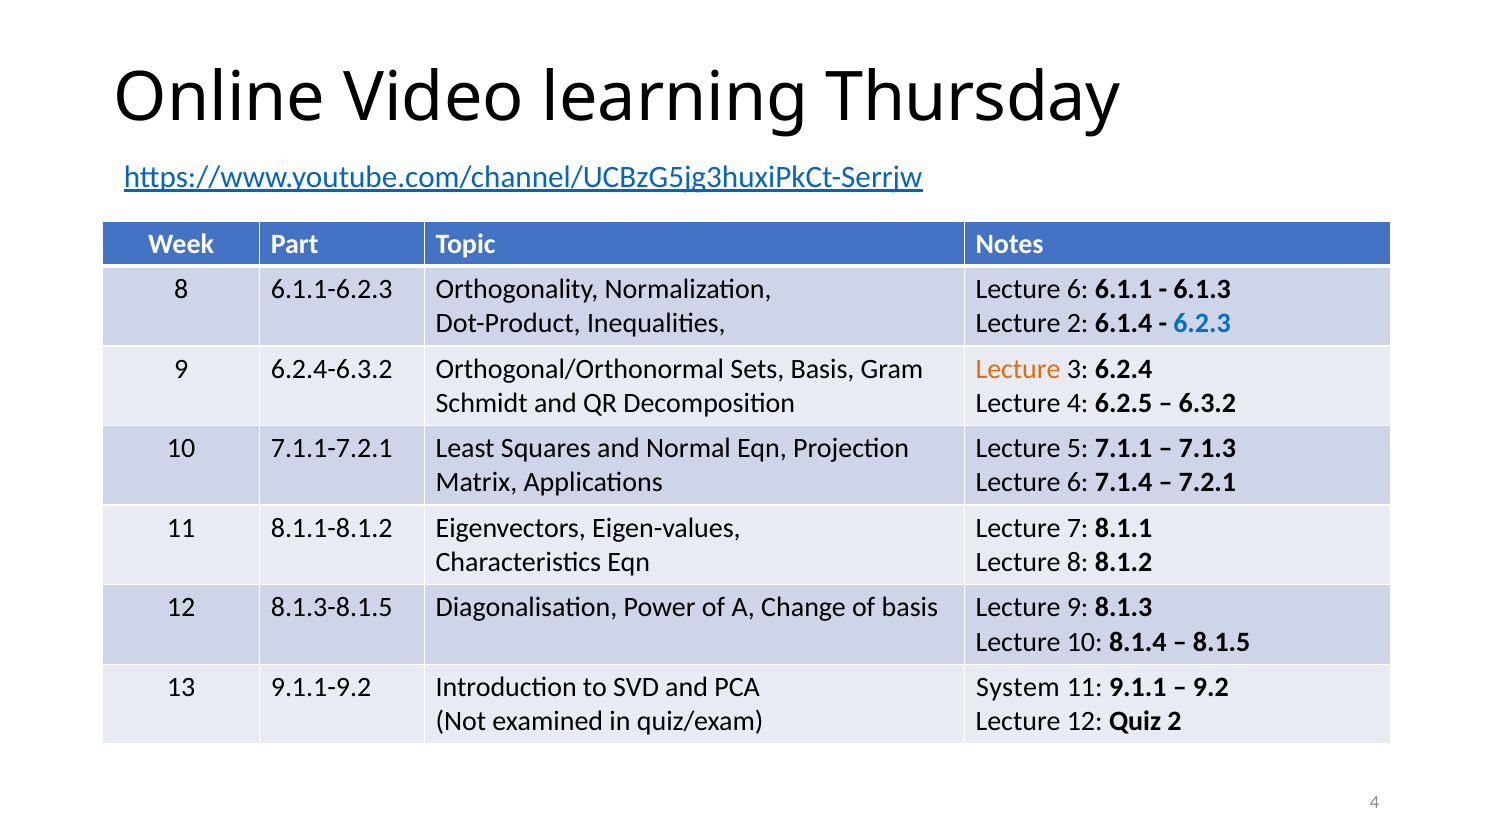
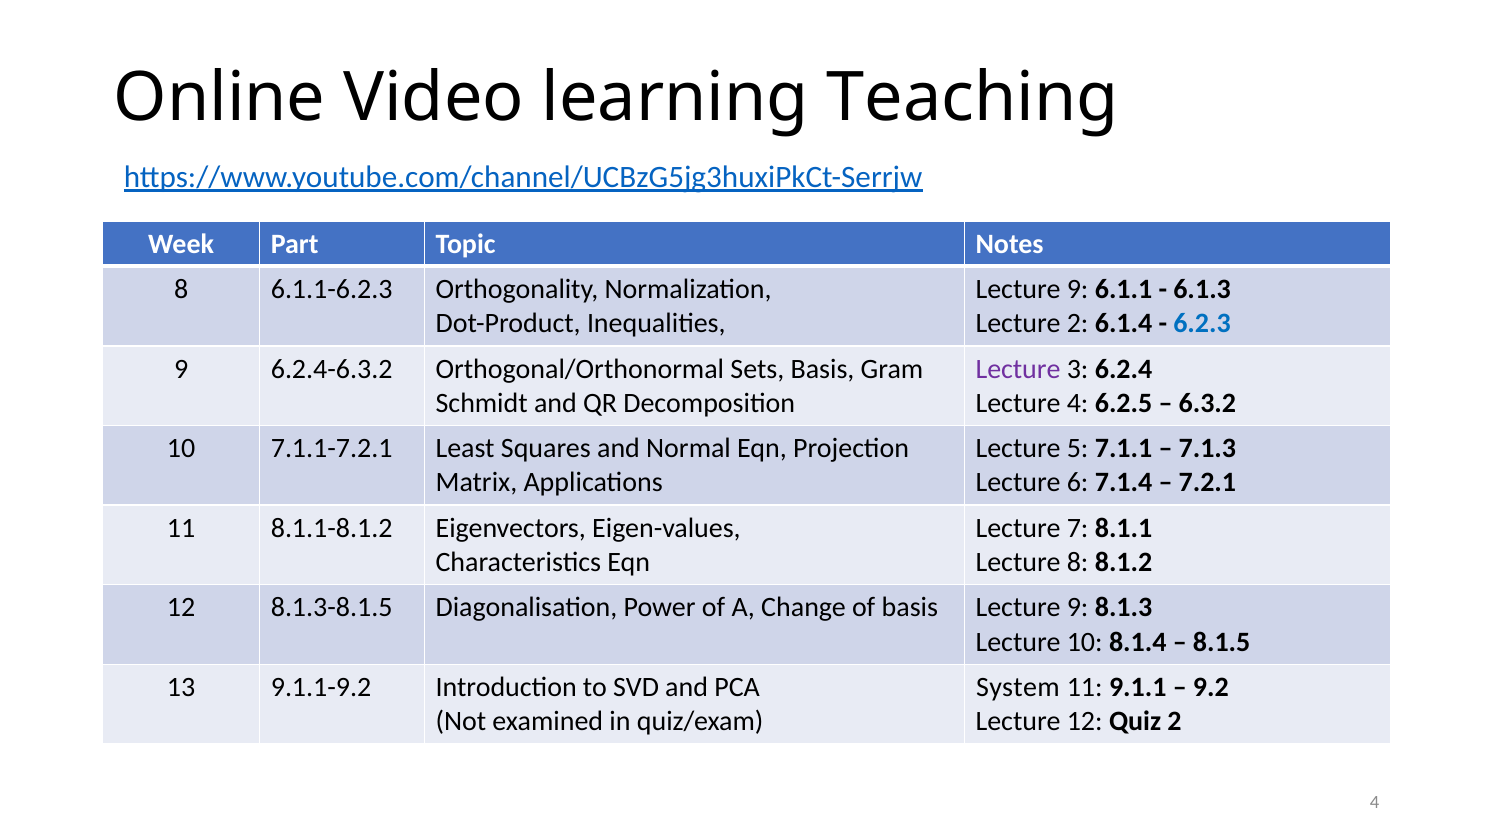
Thursday: Thursday -> Teaching
6 at (1078, 289): 6 -> 9
Lecture at (1018, 369) colour: orange -> purple
